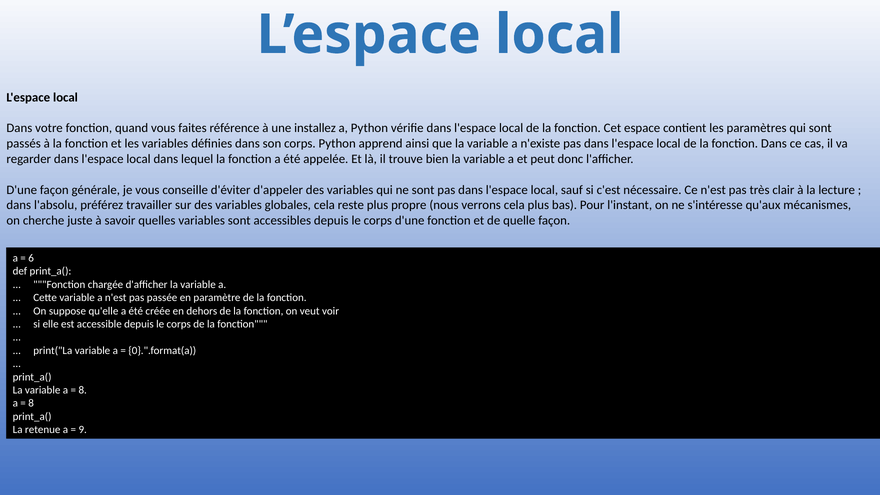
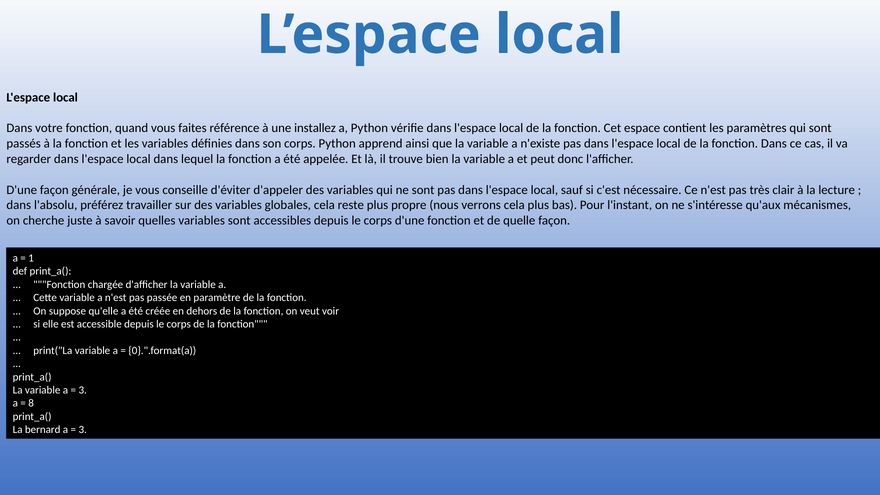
6: 6 -> 1
8 at (83, 390): 8 -> 3
retenue: retenue -> bernard
9 at (83, 430): 9 -> 3
